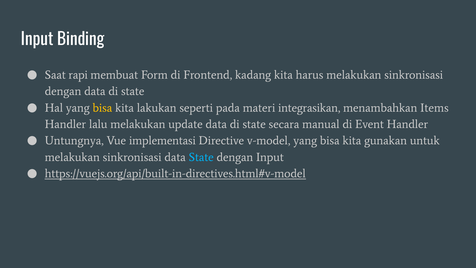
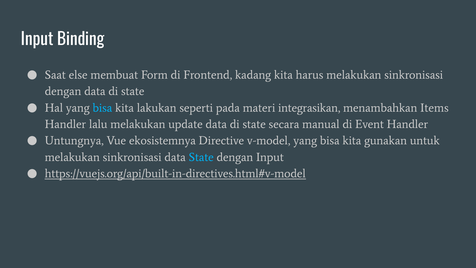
rapi: rapi -> else
bisa at (102, 108) colour: yellow -> light blue
implementasi: implementasi -> ekosistemnya
